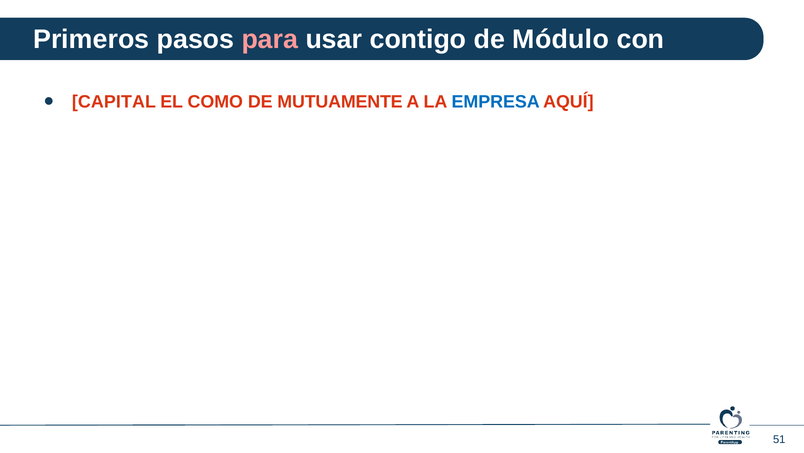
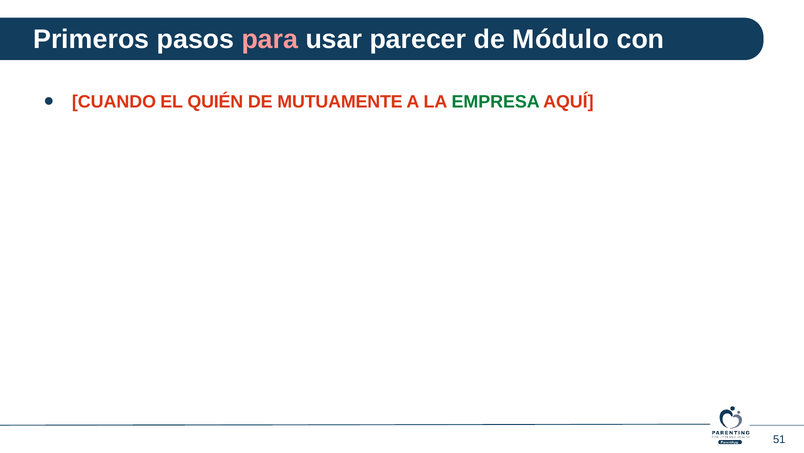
contigo: contigo -> parecer
CAPITAL: CAPITAL -> CUANDO
COMO: COMO -> QUIÉN
EMPRESA colour: blue -> green
